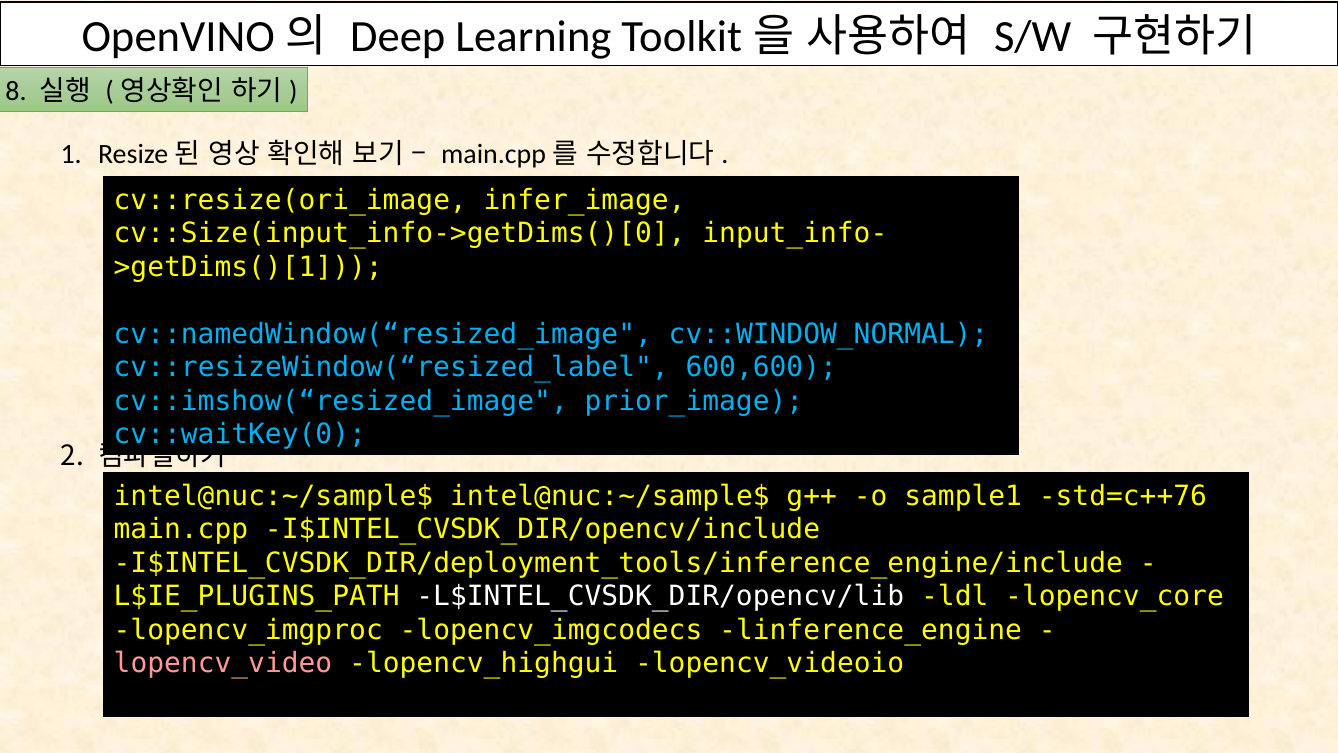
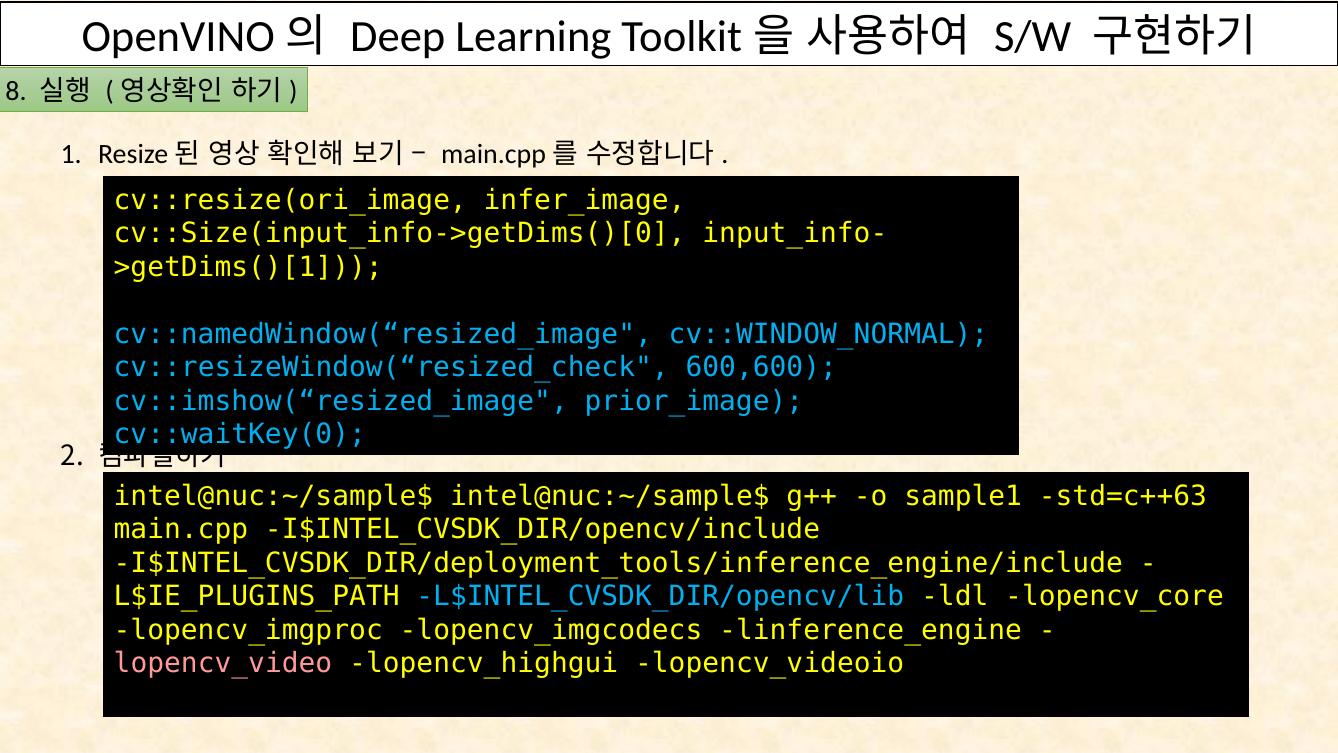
cv::resizeWindow(“resized_label: cv::resizeWindow(“resized_label -> cv::resizeWindow(“resized_check
std=c++76: std=c++76 -> std=c++63
L$INTEL_CVSDK_DIR/opencv/lib colour: white -> light blue
